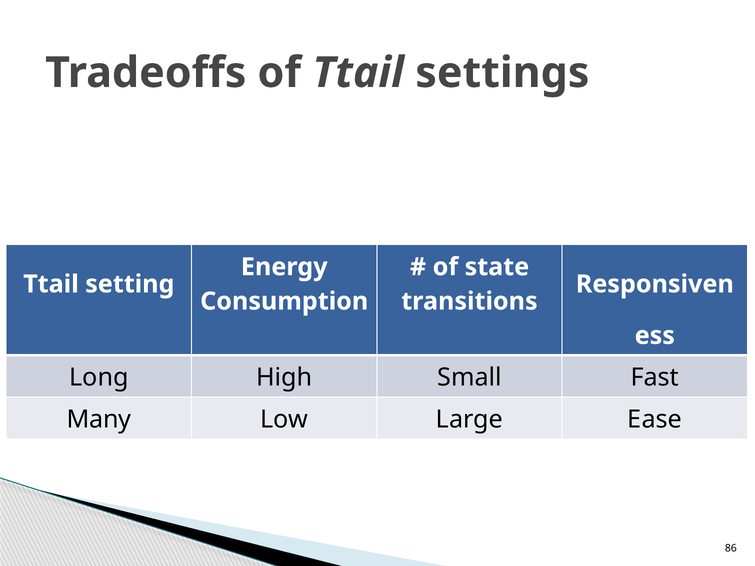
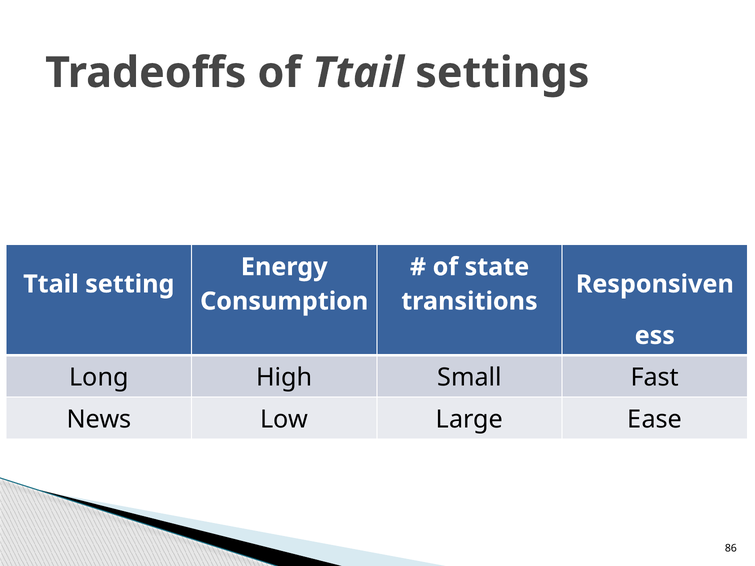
Many: Many -> News
